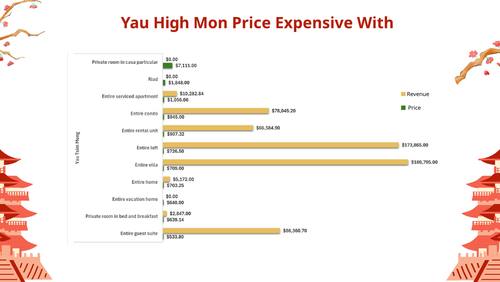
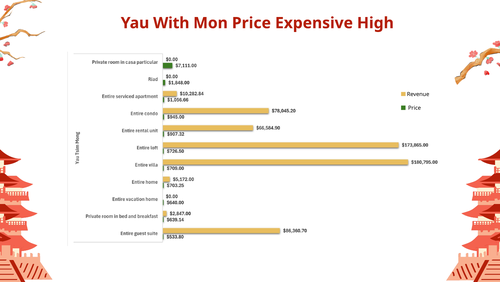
High: High -> With
With: With -> High
